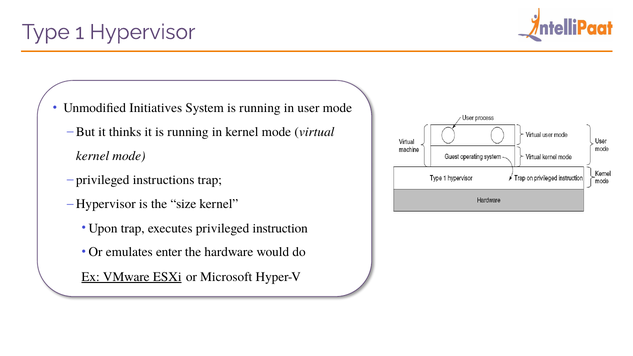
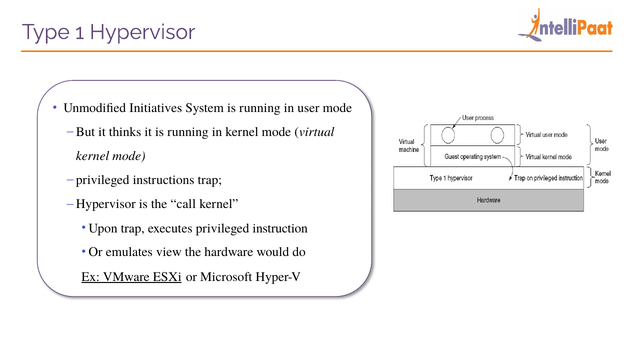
size: size -> call
enter: enter -> view
